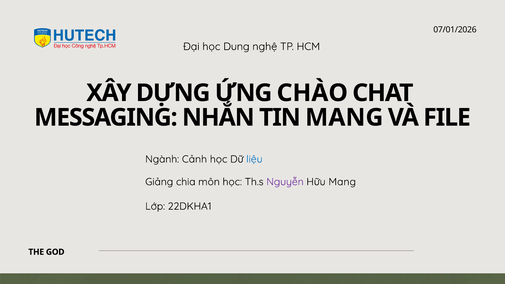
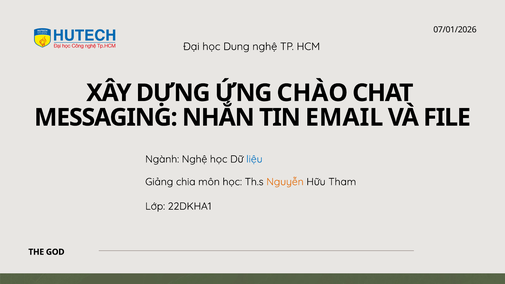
TIN MANG: MANG -> EMAIL
Ngành Cảnh: Cảnh -> Nghệ
Nguyễn colour: purple -> orange
Hữu Mang: Mang -> Tham
